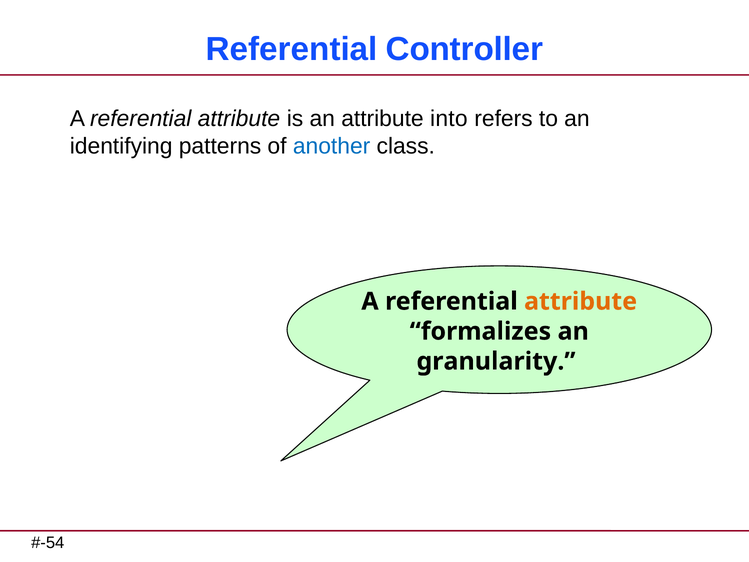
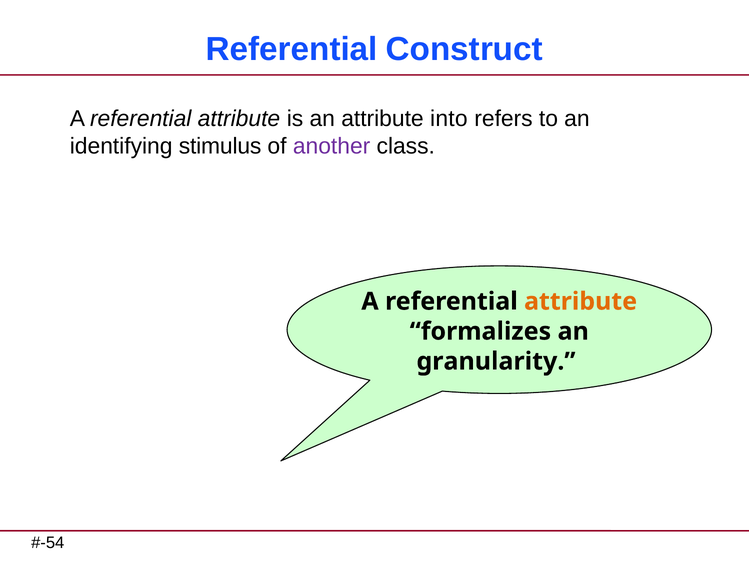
Controller: Controller -> Construct
patterns: patterns -> stimulus
another colour: blue -> purple
